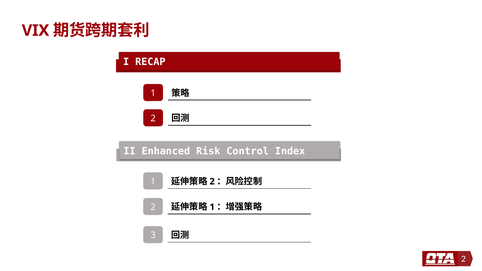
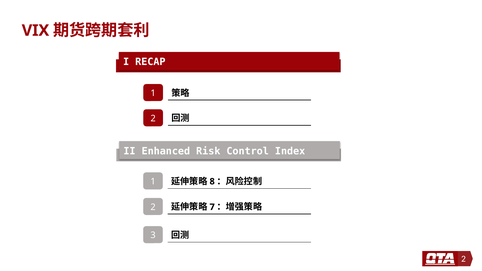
2 at (212, 182): 2 -> 8
1 at (212, 207): 1 -> 7
